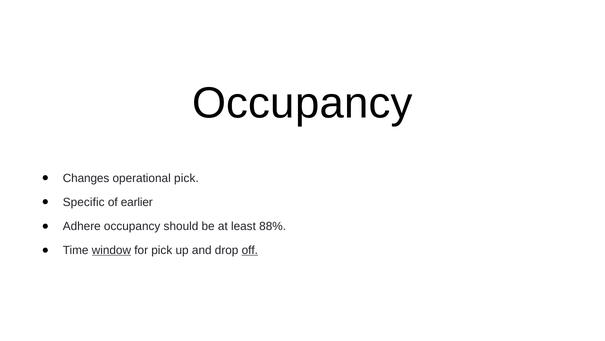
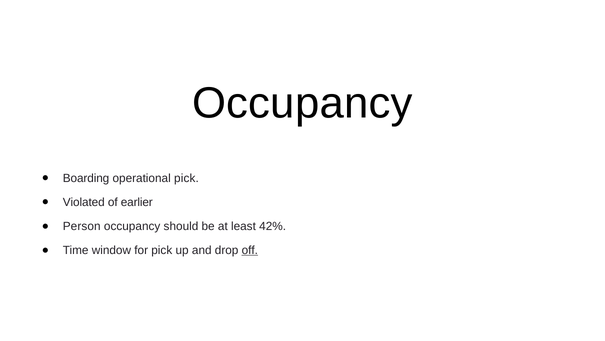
Changes: Changes -> Boarding
Specific: Specific -> Violated
Adhere: Adhere -> Person
88%: 88% -> 42%
window underline: present -> none
